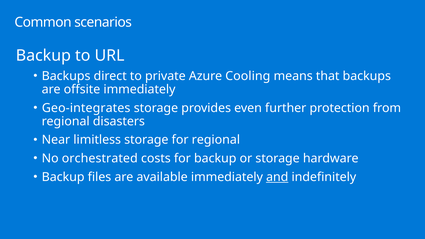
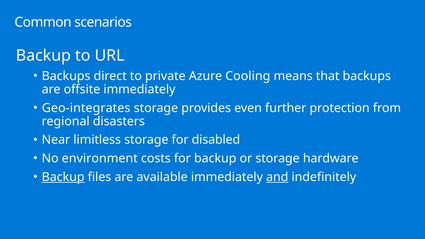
for regional: regional -> disabled
orchestrated: orchestrated -> environment
Backup at (63, 177) underline: none -> present
